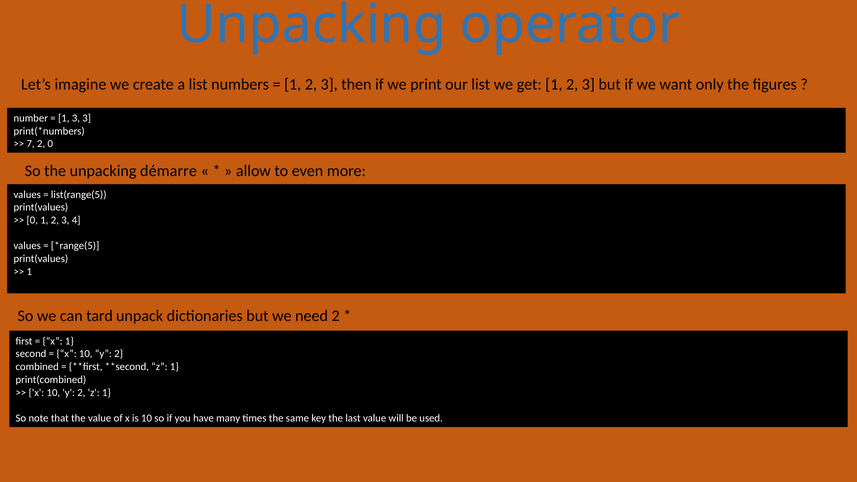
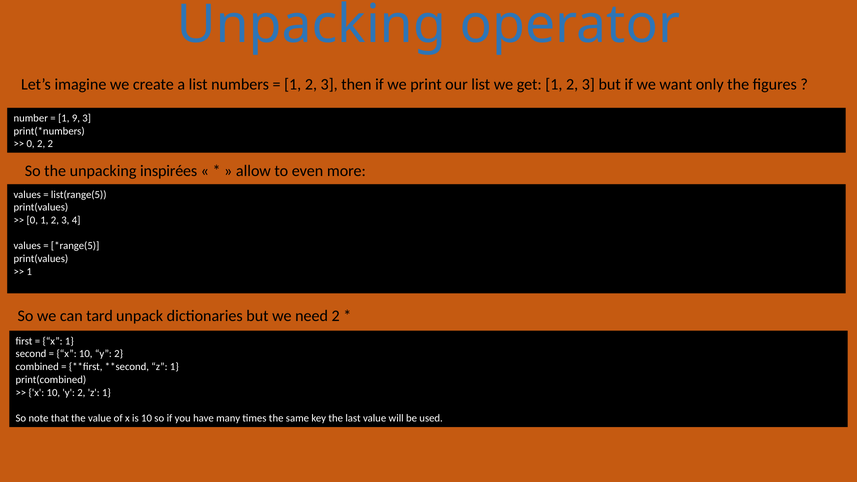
1 3: 3 -> 9
7 at (31, 144): 7 -> 0
2 0: 0 -> 2
démarre: démarre -> inspirées
